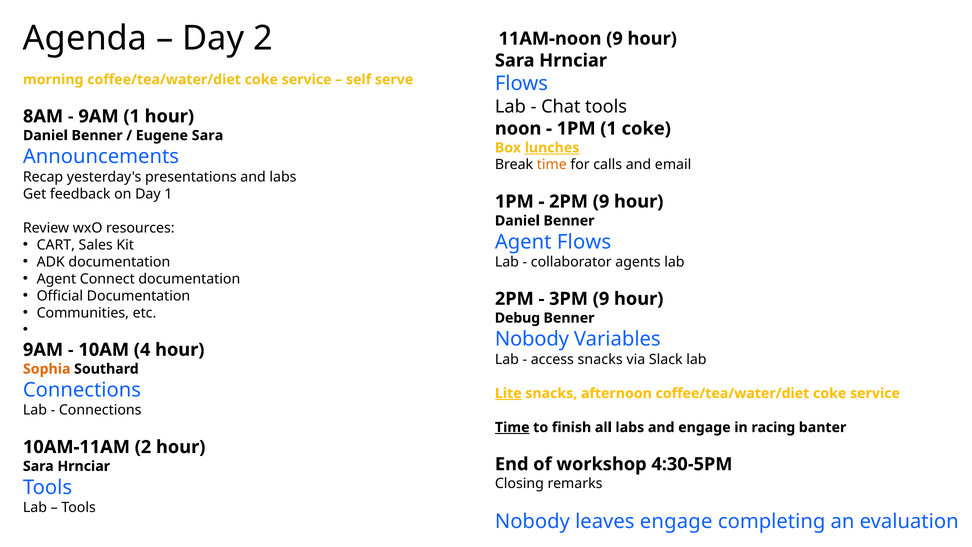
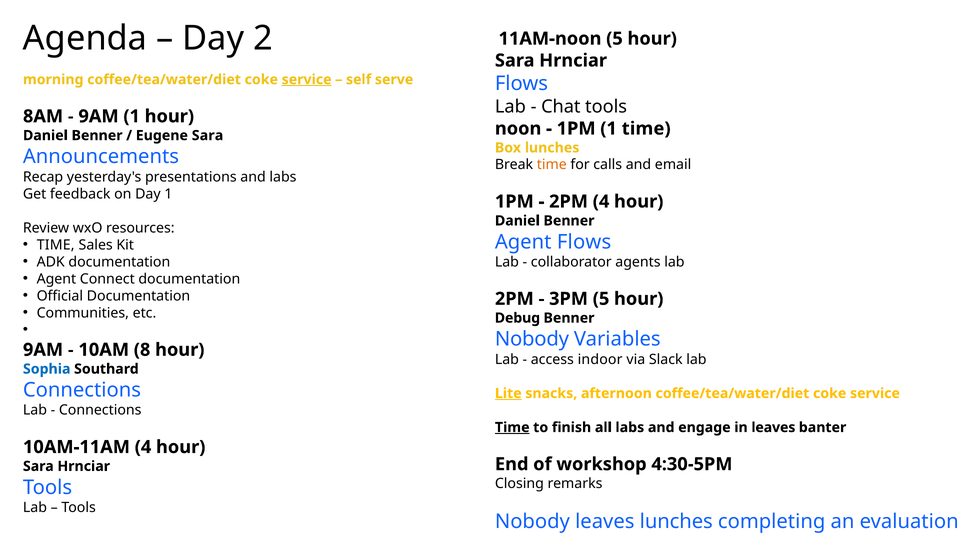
11AM-noon 9: 9 -> 5
service at (307, 80) underline: none -> present
1 coke: coke -> time
lunches at (552, 148) underline: present -> none
2PM 9: 9 -> 4
CART at (56, 245): CART -> TIME
3PM 9: 9 -> 5
4: 4 -> 8
access snacks: snacks -> indoor
Sophia colour: orange -> blue
in racing: racing -> leaves
10AM-11AM 2: 2 -> 4
leaves engage: engage -> lunches
